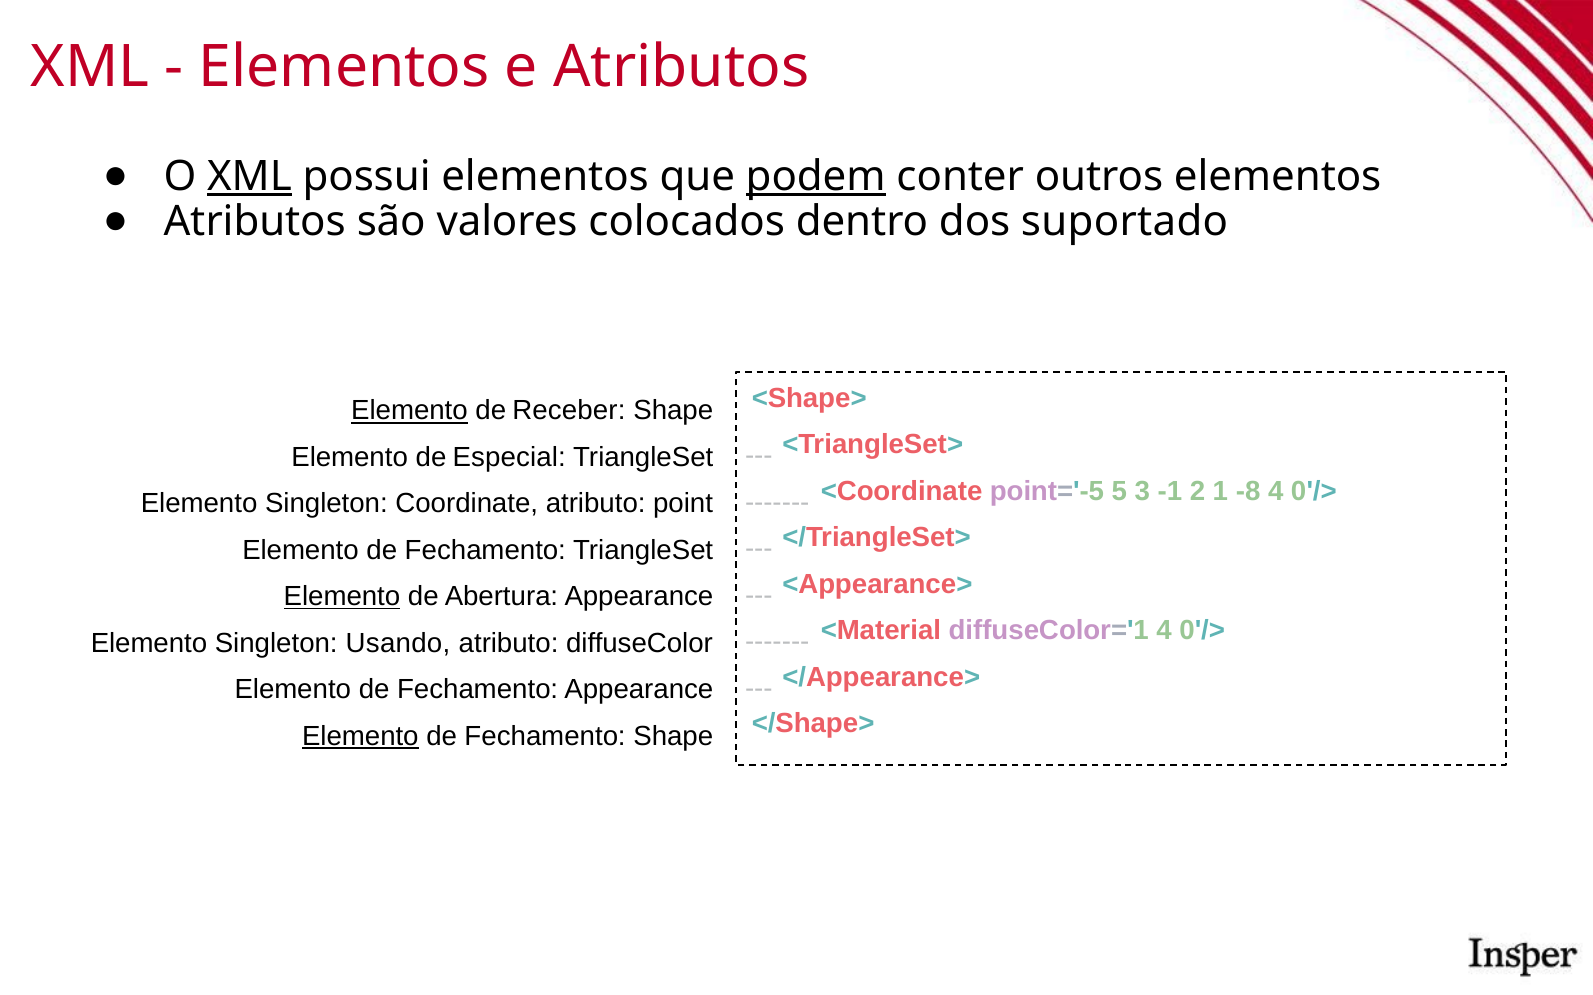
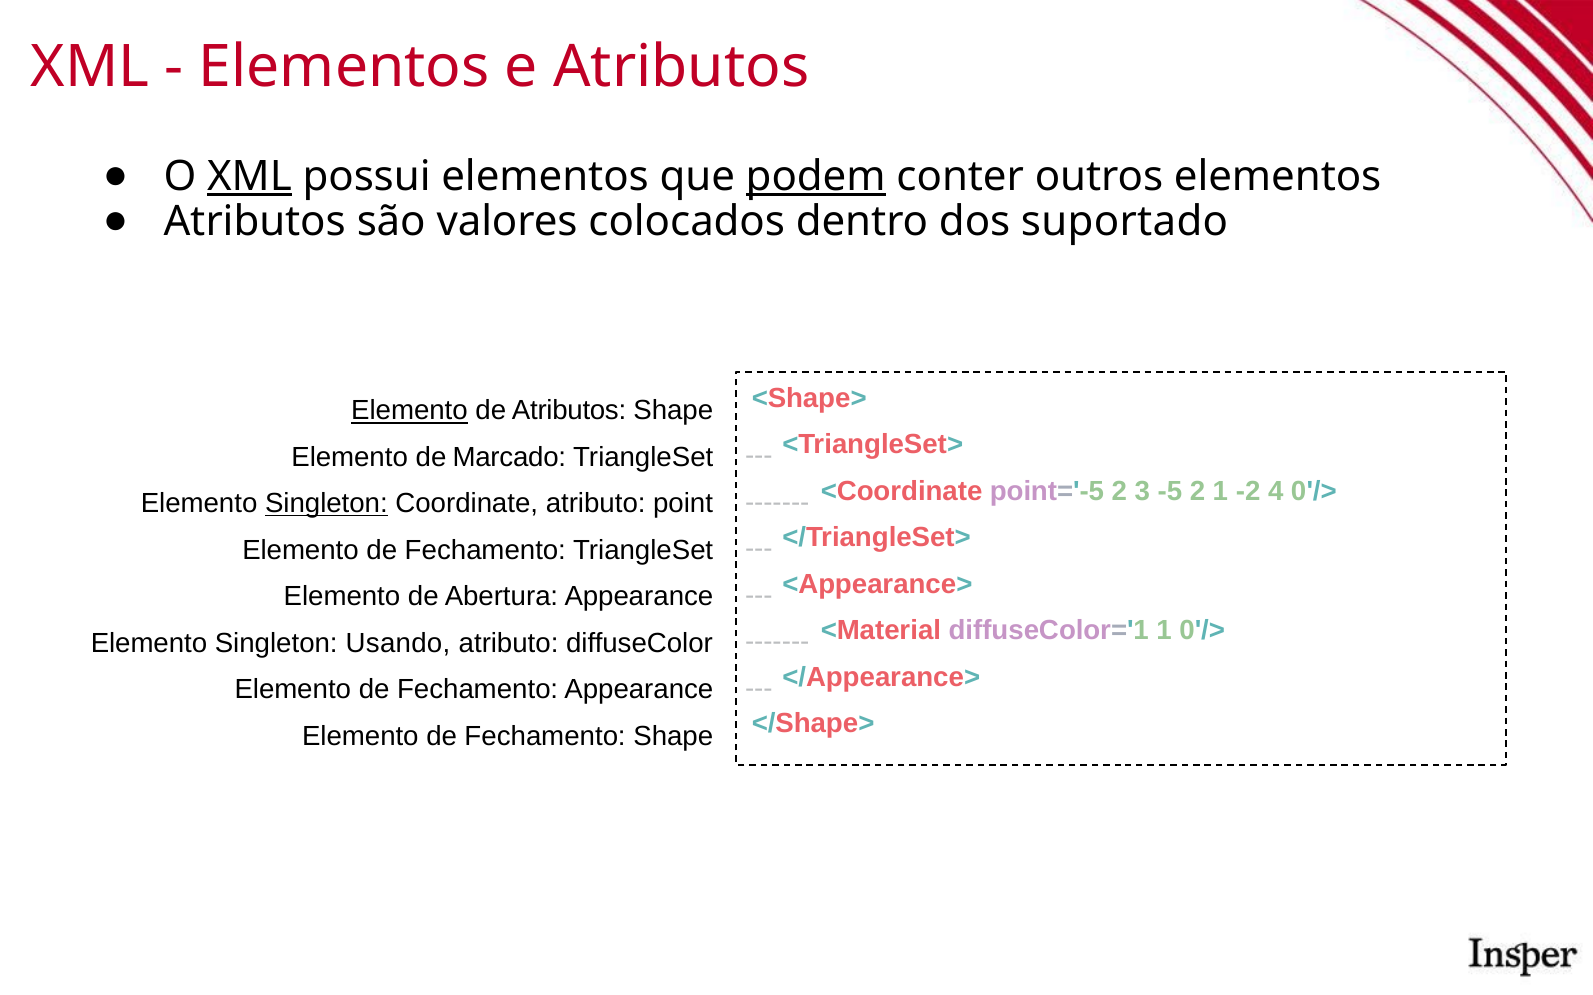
de Receber: Receber -> Atributos
Especial: Especial -> Marcado
point='-5 5: 5 -> 2
-1: -1 -> -5
-8: -8 -> -2
Singleton at (326, 504) underline: none -> present
Elemento at (342, 597) underline: present -> none
diffuseColor='1 4: 4 -> 1
Elemento at (360, 736) underline: present -> none
